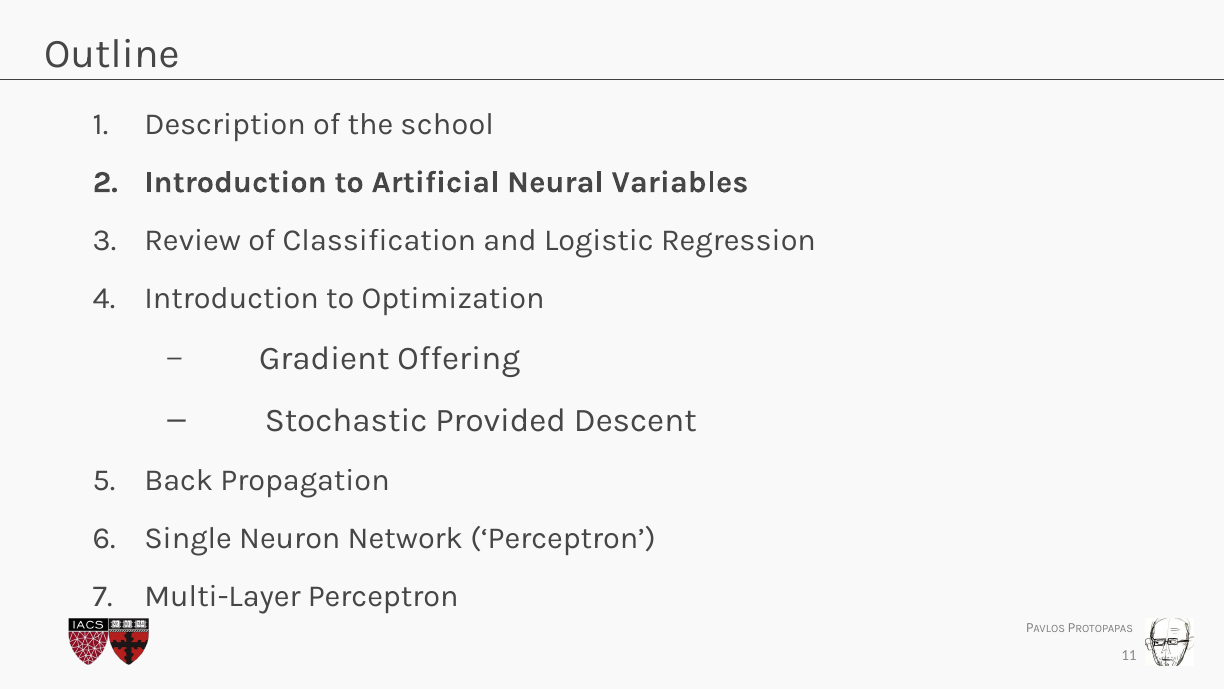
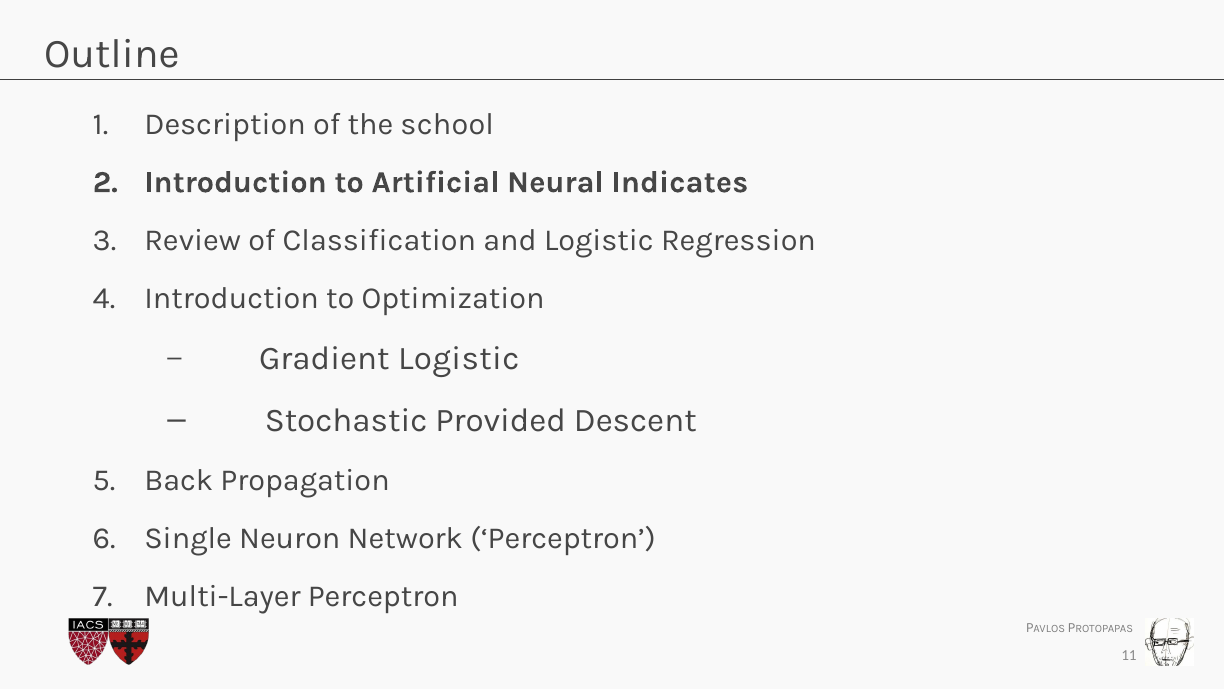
Variables: Variables -> Indicates
Gradient Offering: Offering -> Logistic
